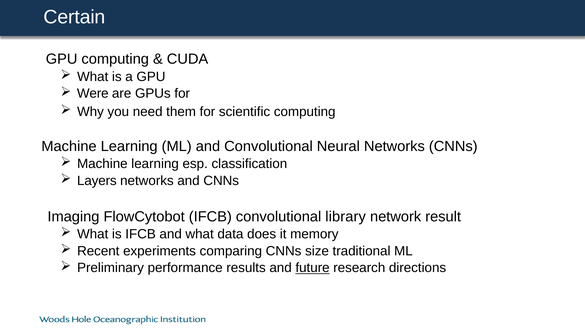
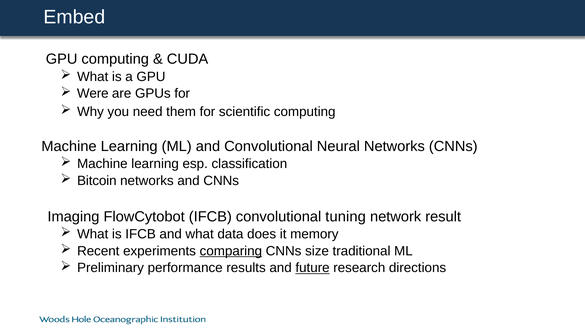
Certain: Certain -> Embed
Layers: Layers -> Bitcoin
library: library -> tuning
comparing underline: none -> present
